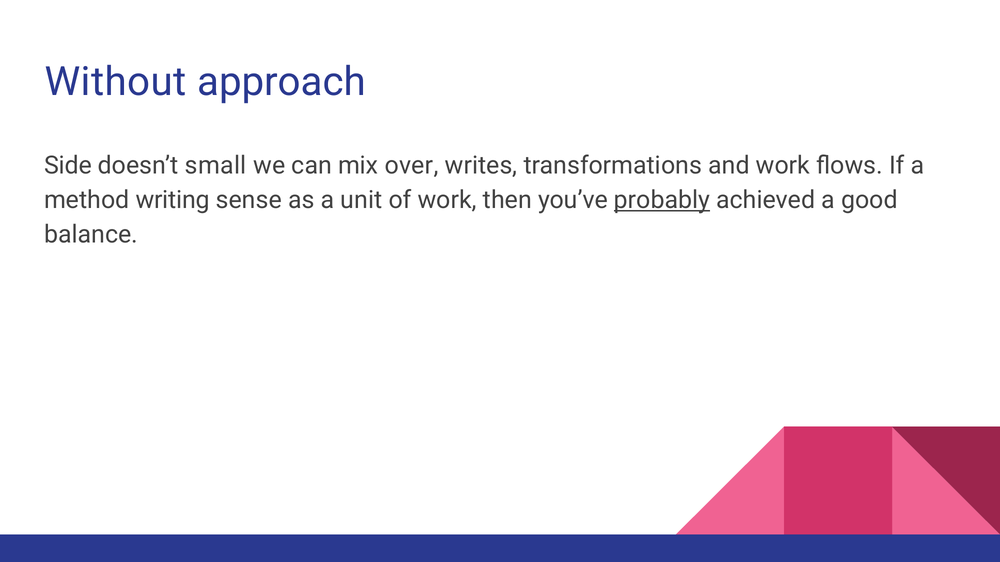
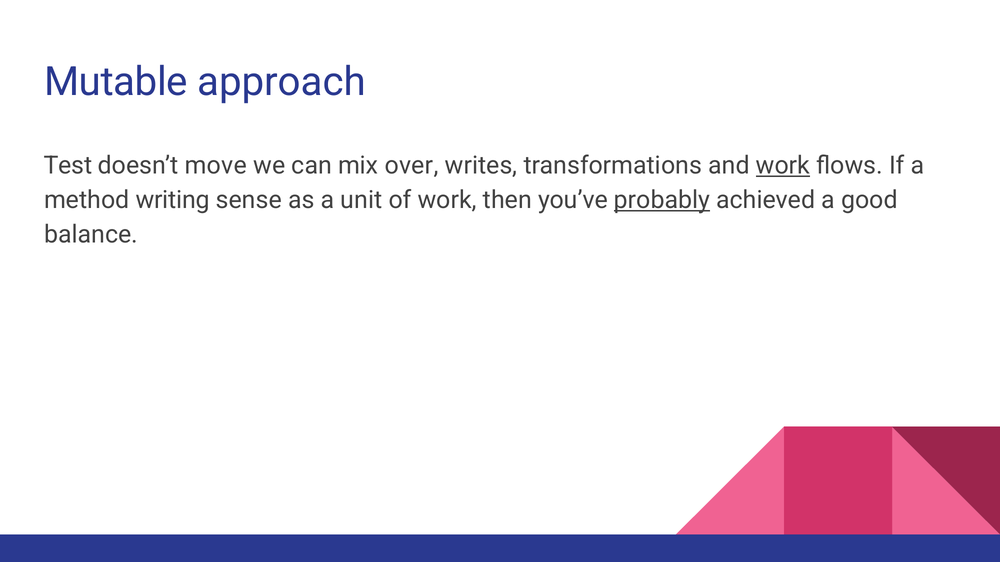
Without: Without -> Mutable
Side: Side -> Test
small: small -> move
work at (783, 166) underline: none -> present
